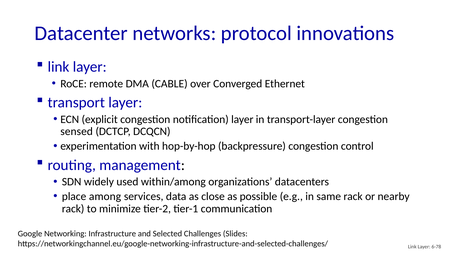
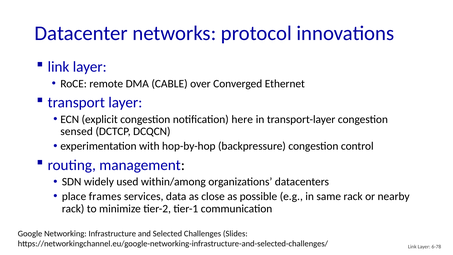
notification layer: layer -> here
among: among -> frames
